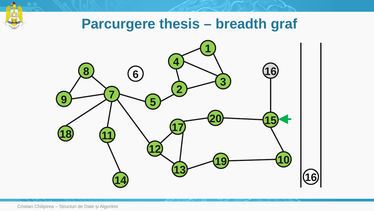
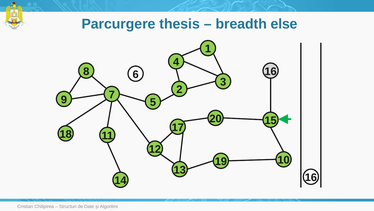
graf: graf -> else
